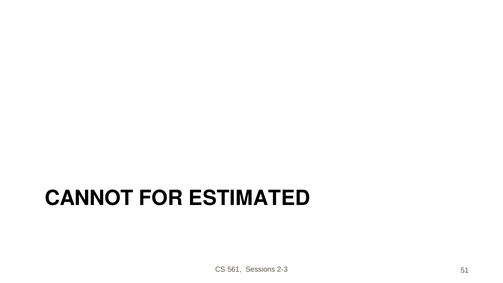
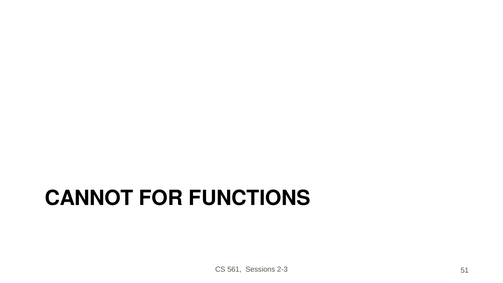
ESTIMATED: ESTIMATED -> FUNCTIONS
